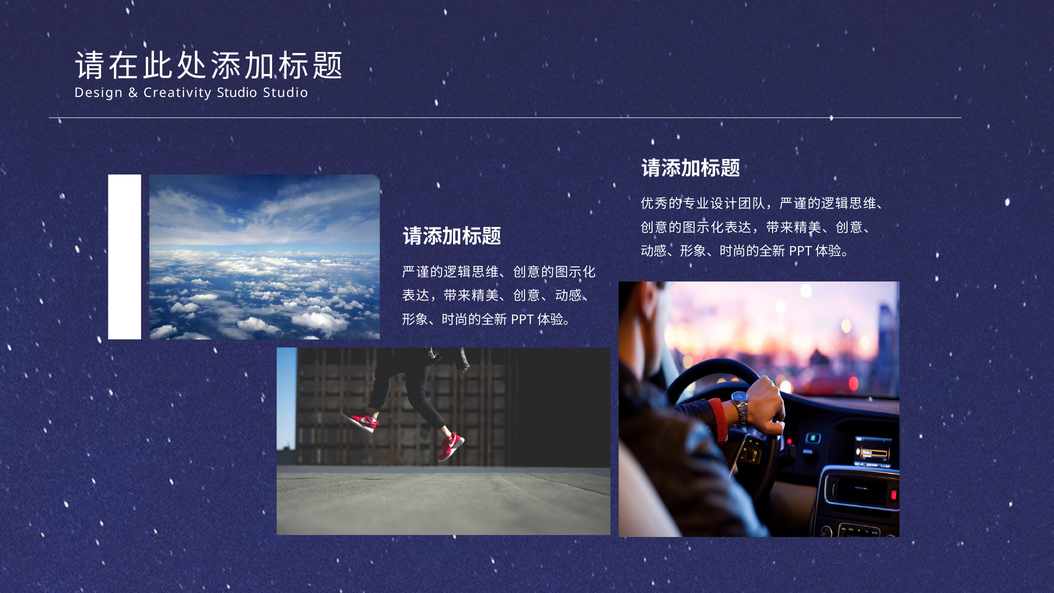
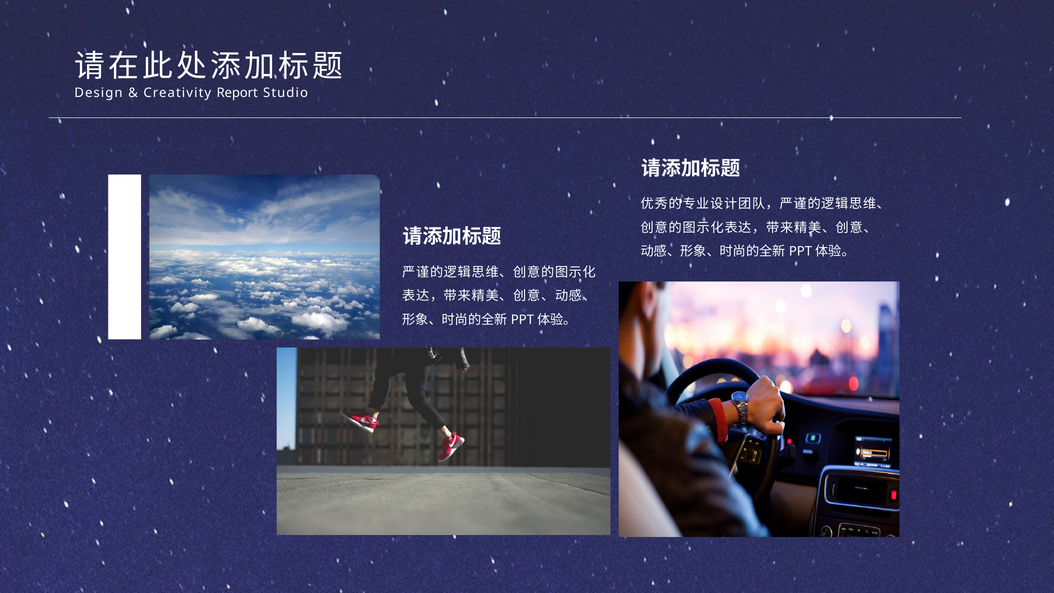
Creativity Studio: Studio -> Report
